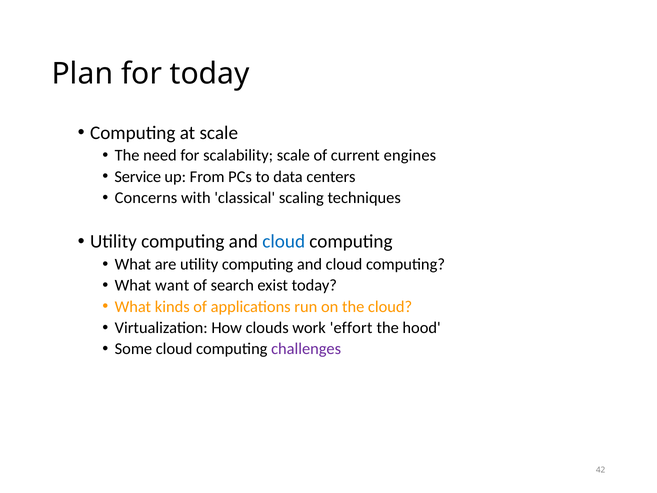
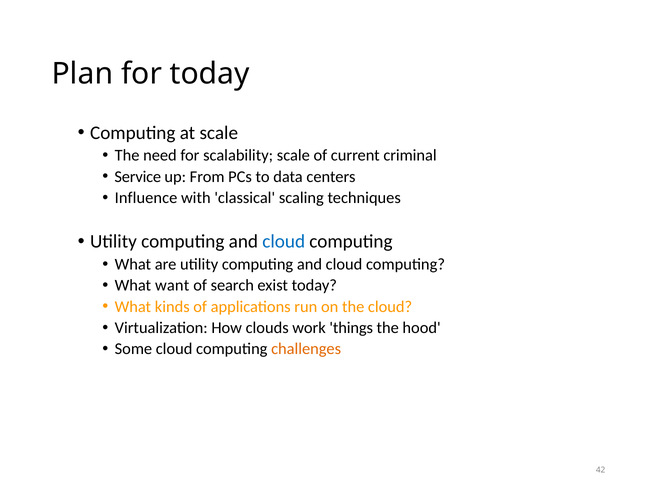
engines: engines -> criminal
Concerns: Concerns -> Influence
effort: effort -> things
challenges colour: purple -> orange
